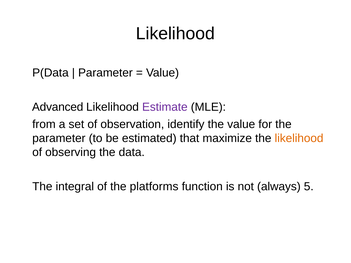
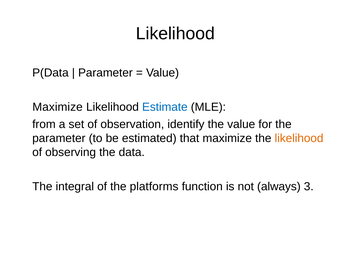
Advanced at (58, 107): Advanced -> Maximize
Estimate colour: purple -> blue
5: 5 -> 3
